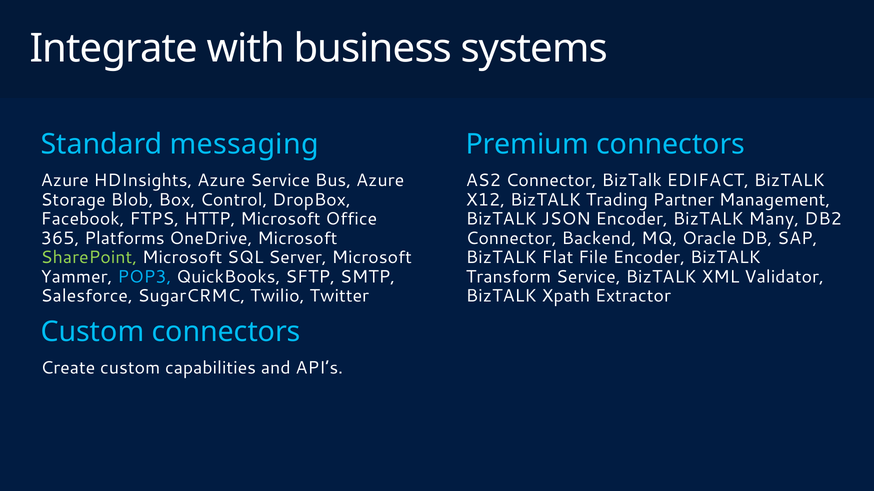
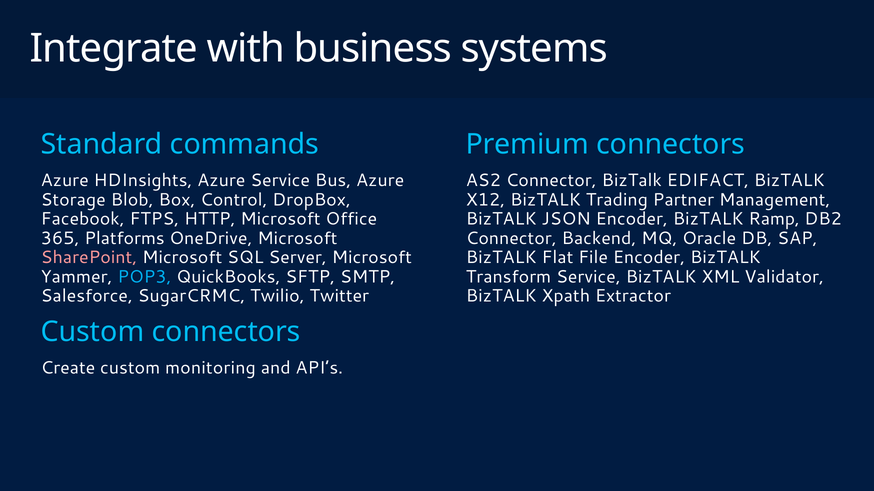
messaging: messaging -> commands
Many: Many -> Ramp
SharePoint colour: light green -> pink
capabilities: capabilities -> monitoring
